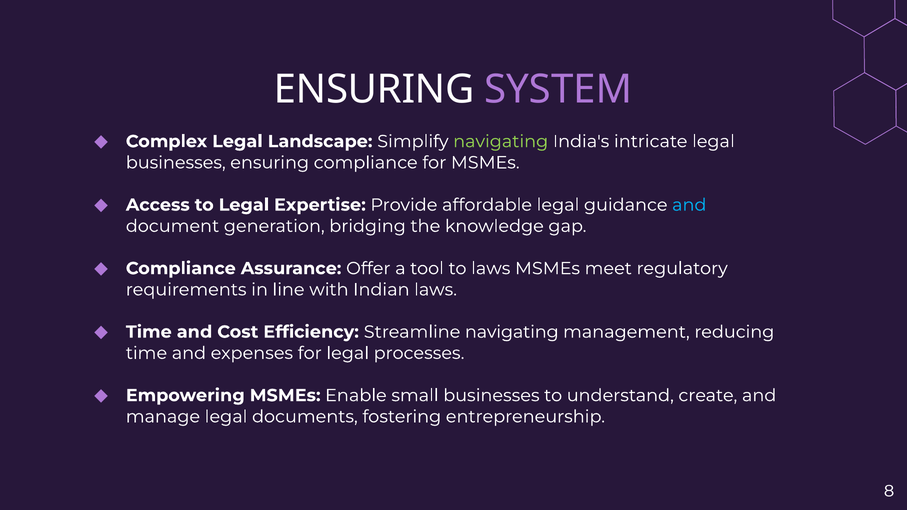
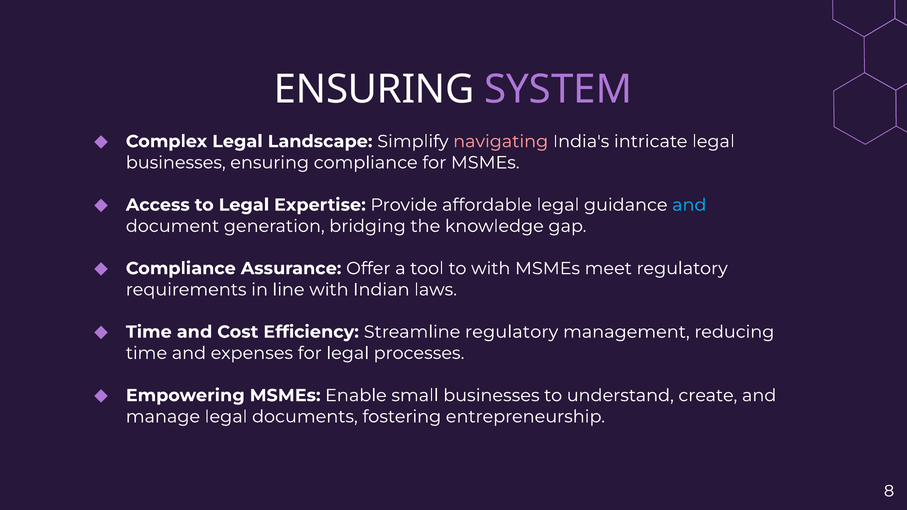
navigating at (501, 141) colour: light green -> pink
to laws: laws -> with
Streamline navigating: navigating -> regulatory
